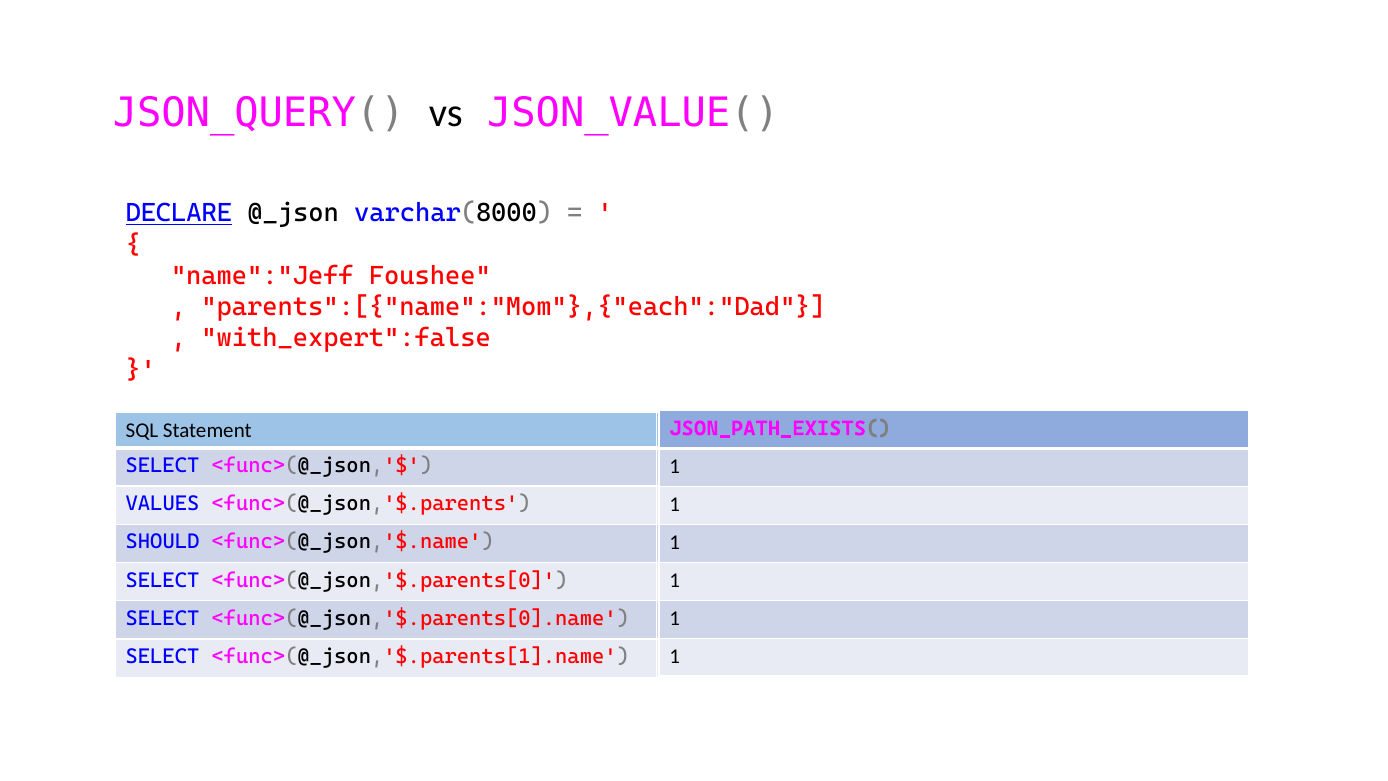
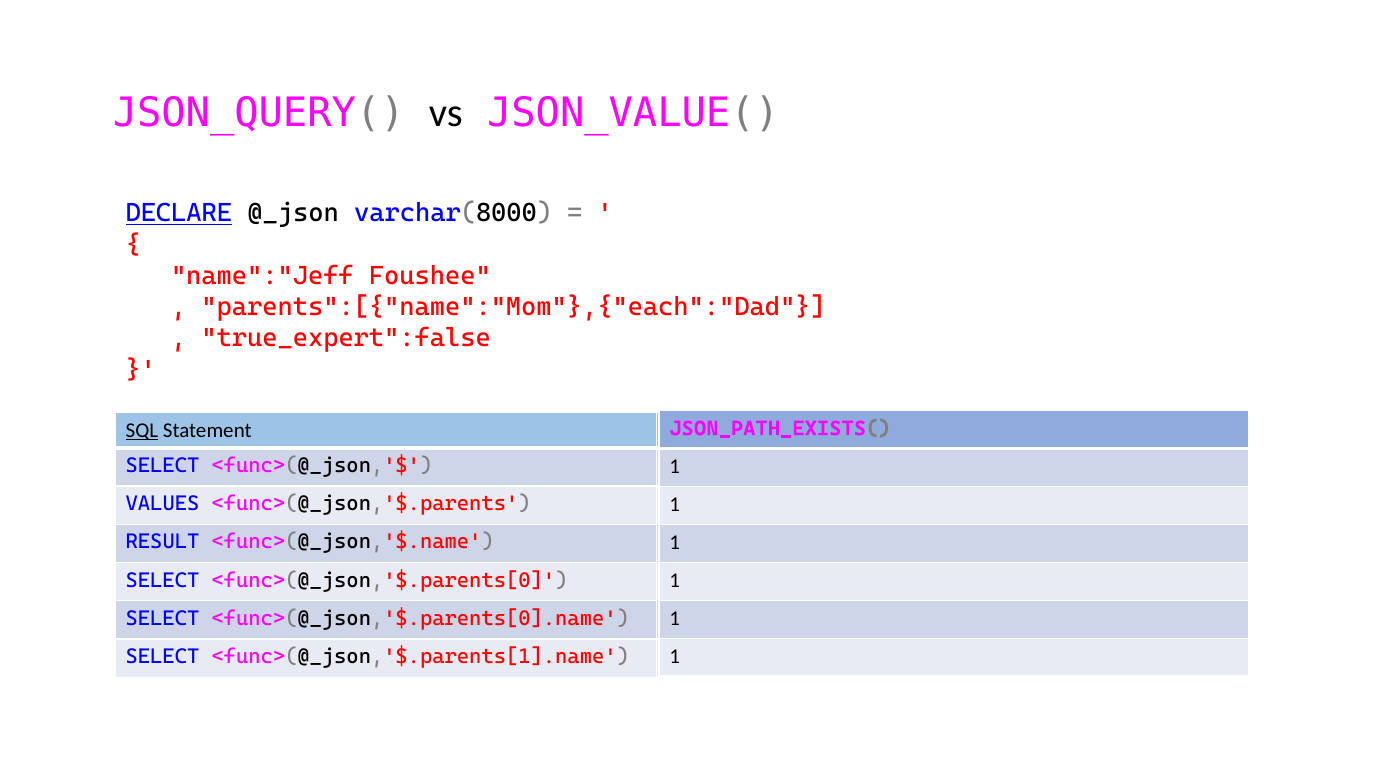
with_expert":false: with_expert":false -> true_expert":false
SQL underline: none -> present
SHOULD: SHOULD -> RESULT
